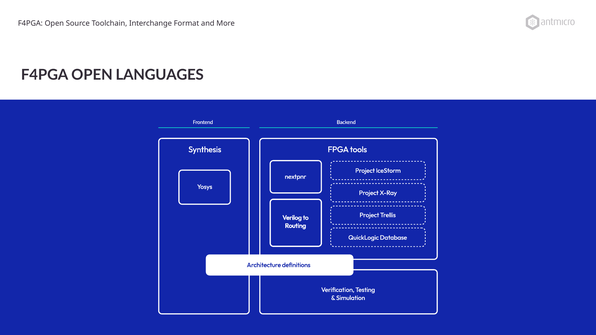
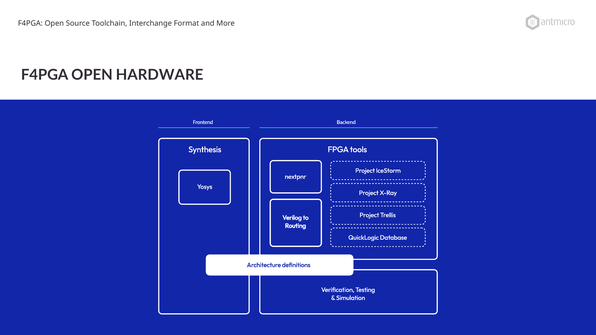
LANGUAGES: LANGUAGES -> HARDWARE
